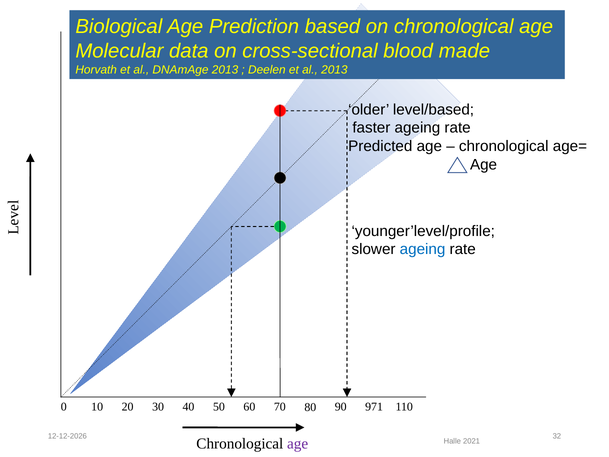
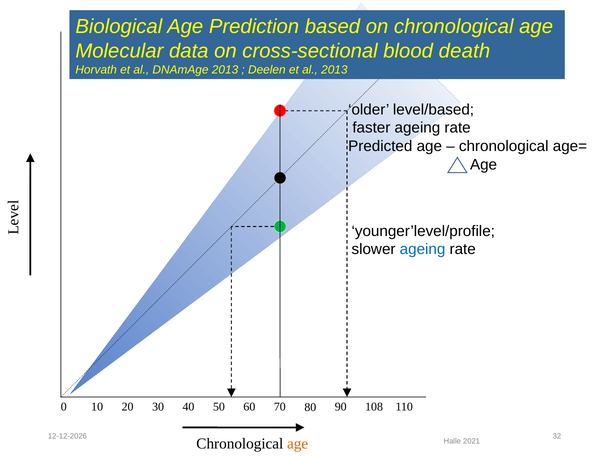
made: made -> death
971: 971 -> 108
age at (298, 444) colour: purple -> orange
